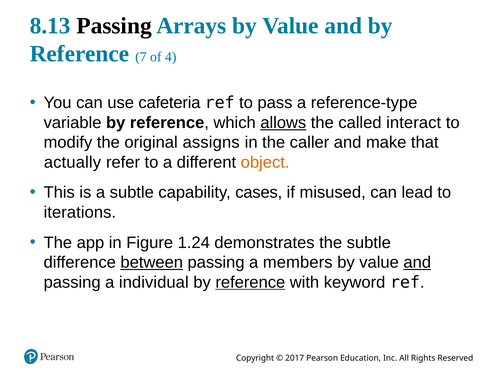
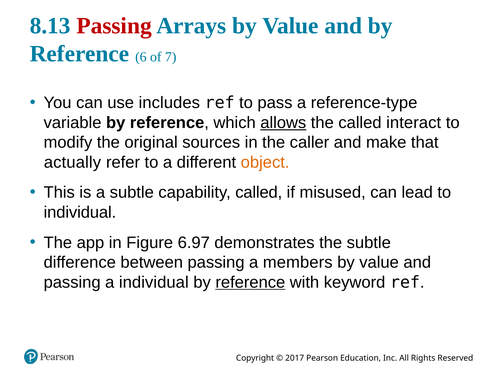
Passing at (114, 26) colour: black -> red
7: 7 -> 6
4: 4 -> 7
cafeteria: cafeteria -> includes
assigns: assigns -> sources
capability cases: cases -> called
iterations at (80, 212): iterations -> individual
1.24: 1.24 -> 6.97
between underline: present -> none
and at (417, 262) underline: present -> none
